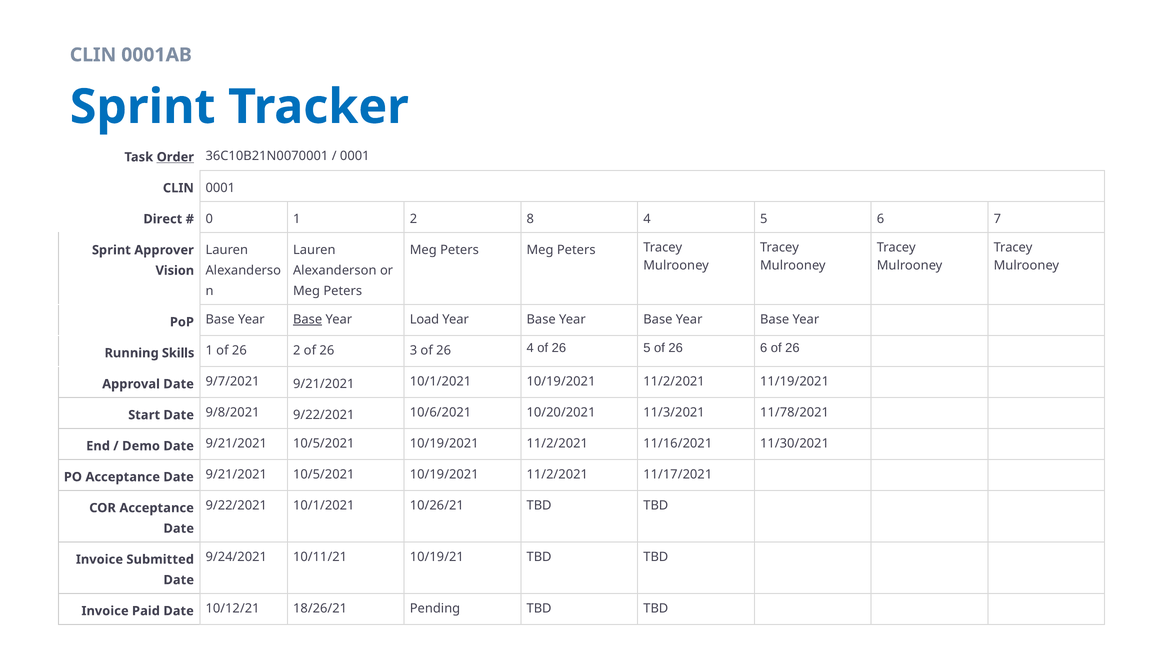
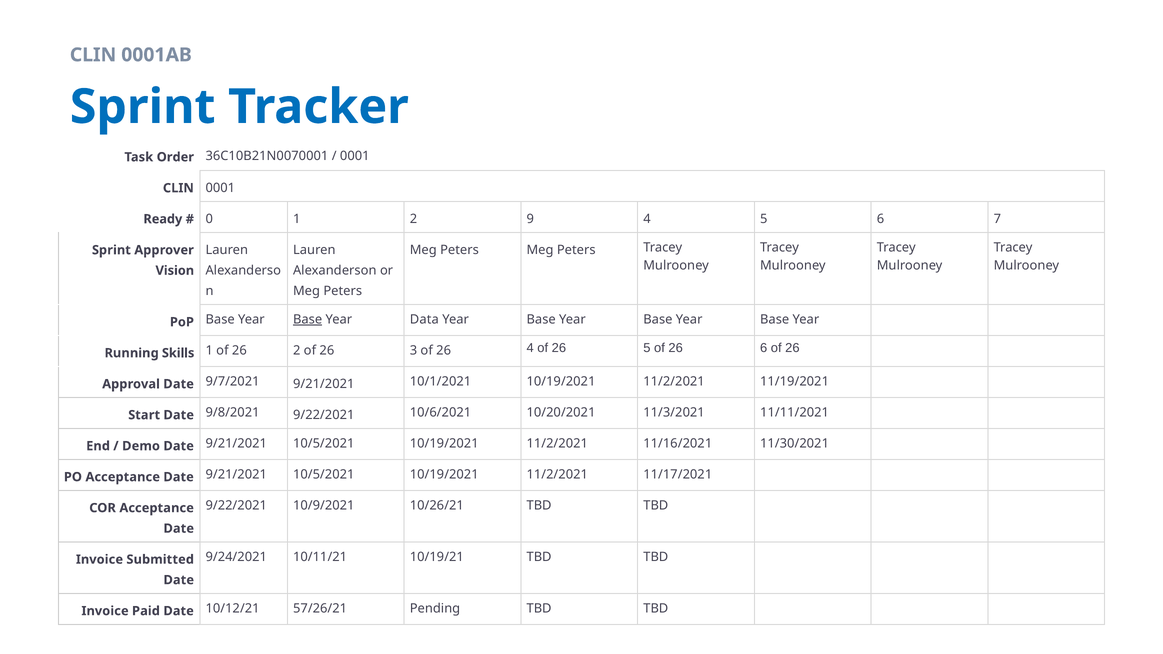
Order underline: present -> none
Direct: Direct -> Ready
8: 8 -> 9
Load: Load -> Data
11/78/2021: 11/78/2021 -> 11/11/2021
9/22/2021 10/1/2021: 10/1/2021 -> 10/9/2021
18/26/21: 18/26/21 -> 57/26/21
